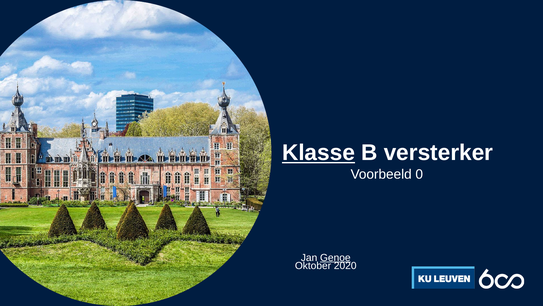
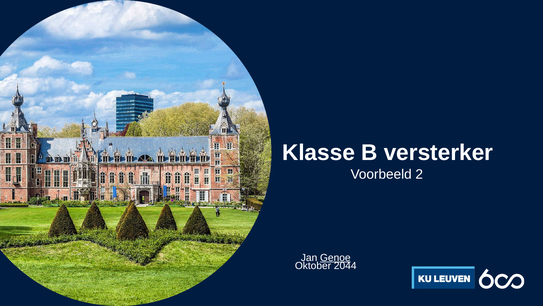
Klasse underline: present -> none
0: 0 -> 2
2020: 2020 -> 2044
